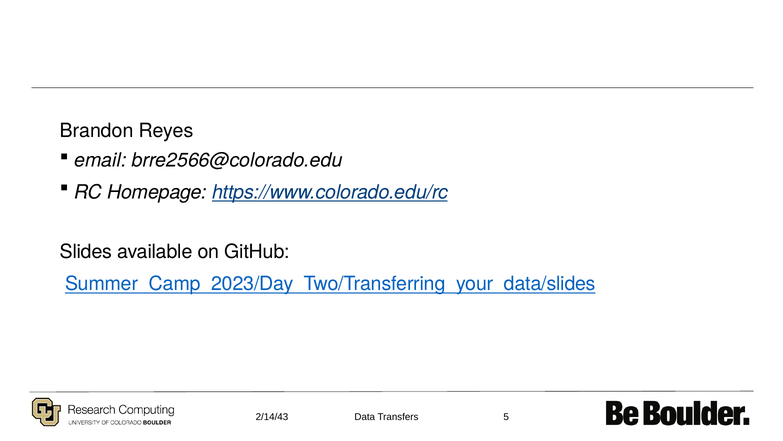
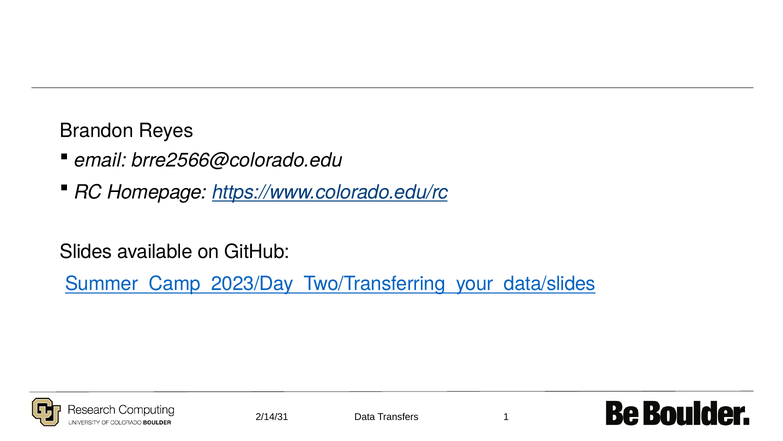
2/14/43: 2/14/43 -> 2/14/31
5: 5 -> 1
